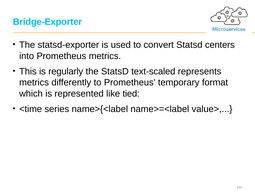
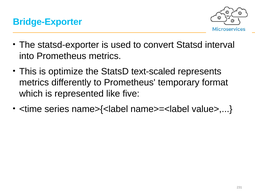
centers: centers -> interval
regularly: regularly -> optimize
tied: tied -> five
